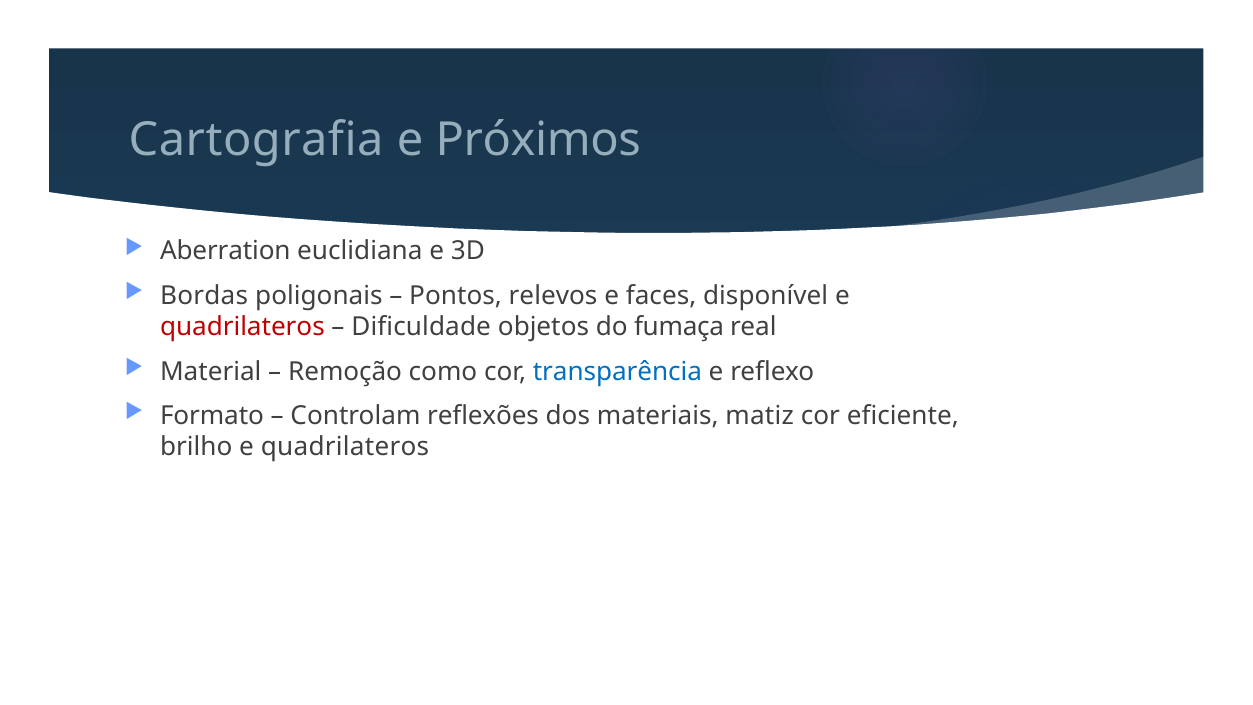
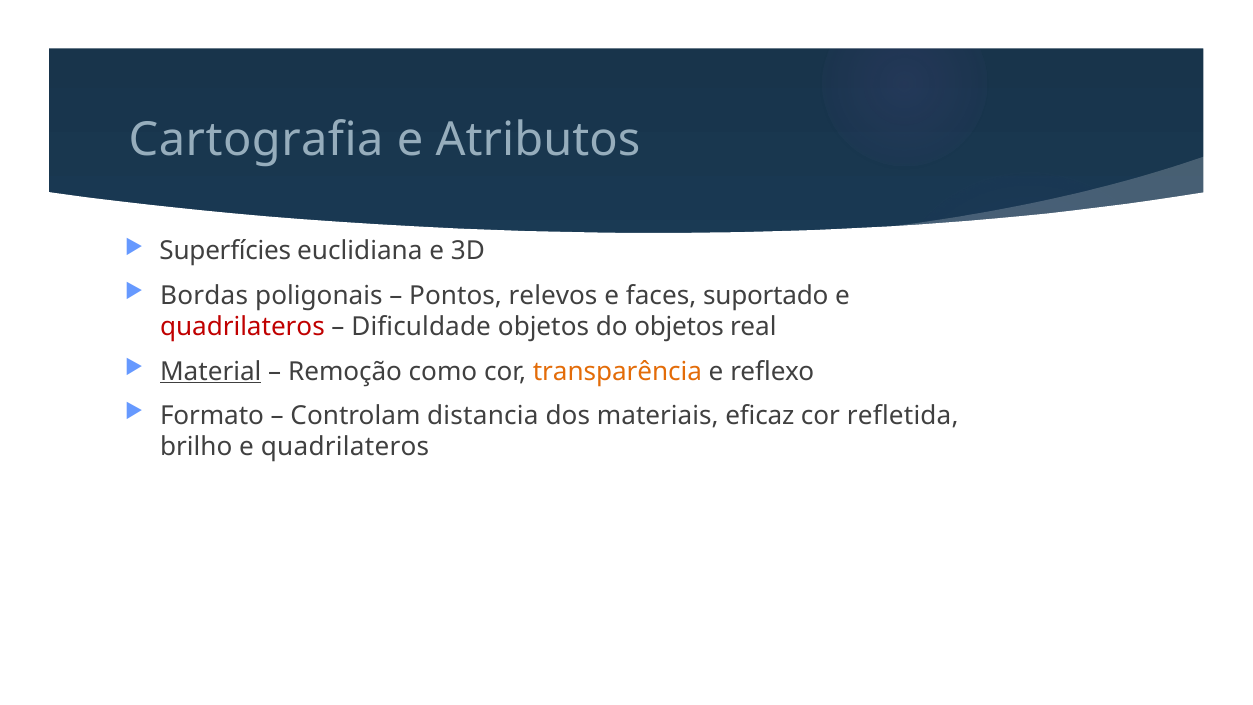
Próximos: Próximos -> Atributos
Aberration: Aberration -> Superfícies
disponível: disponível -> suportado
do fumaça: fumaça -> objetos
Material underline: none -> present
transparência colour: blue -> orange
reflexões: reflexões -> distancia
matiz: matiz -> eficaz
eficiente: eficiente -> refletida
